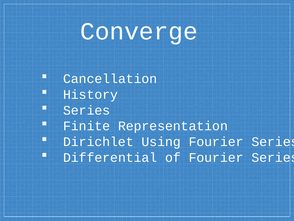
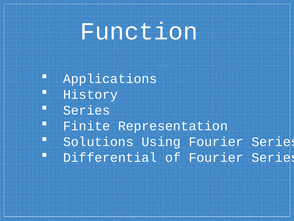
Converge: Converge -> Function
Cancellation: Cancellation -> Applications
Dirichlet: Dirichlet -> Solutions
